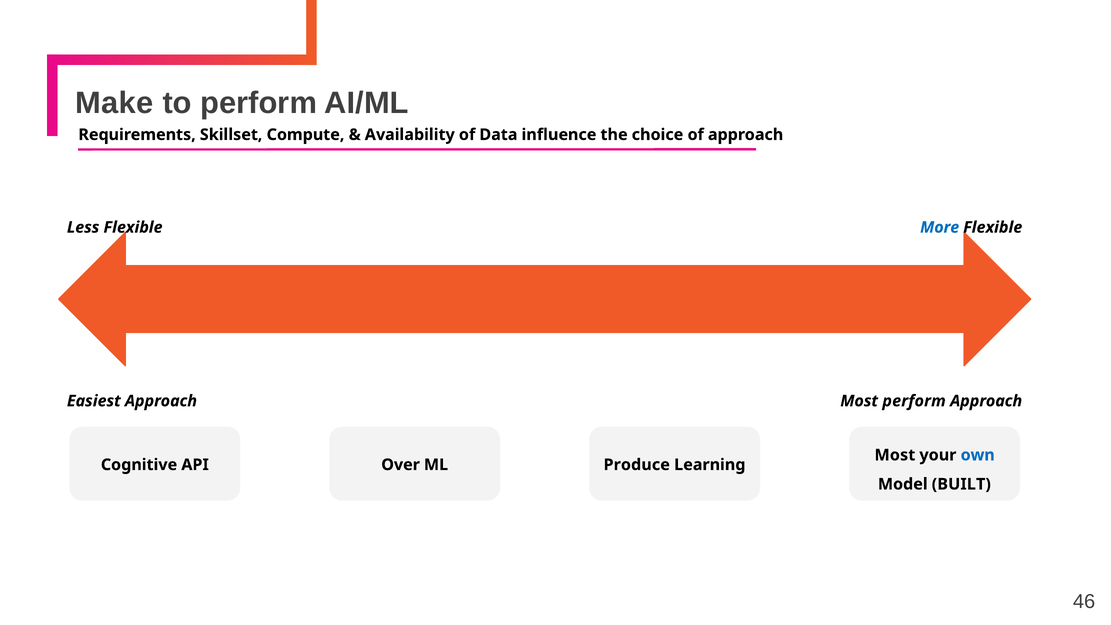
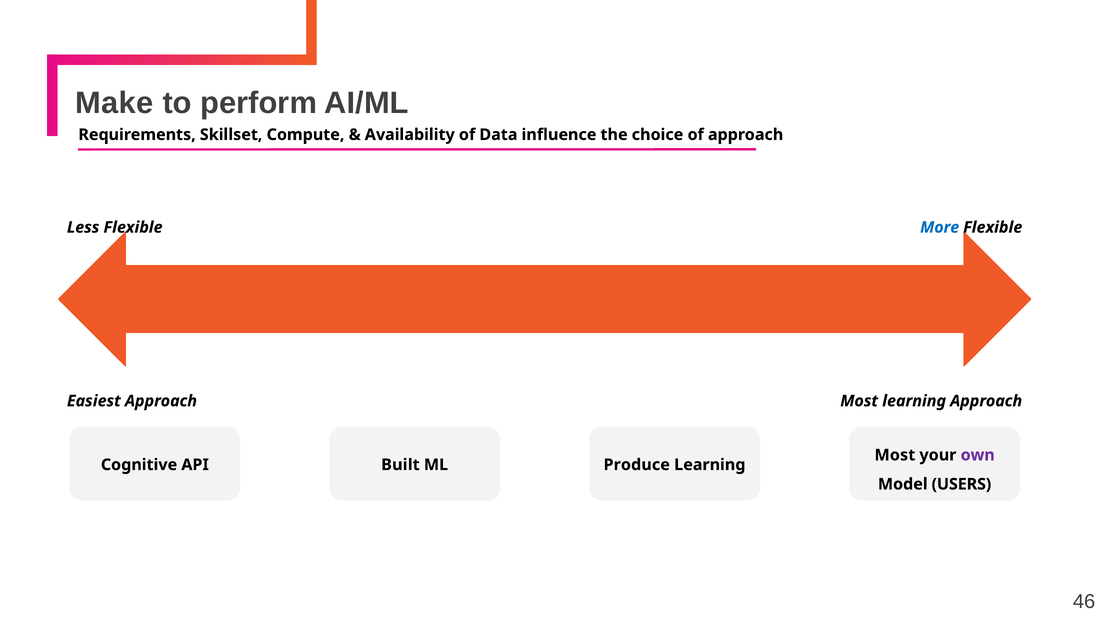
Most perform: perform -> learning
own colour: blue -> purple
Over: Over -> Built
BUILT: BUILT -> USERS
